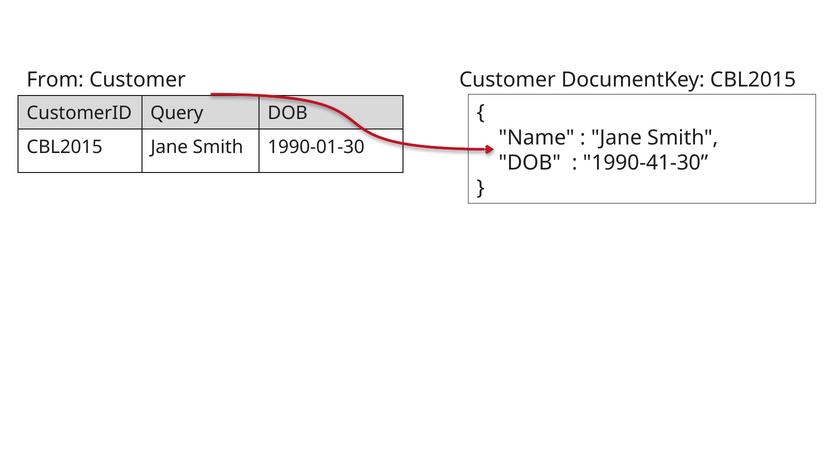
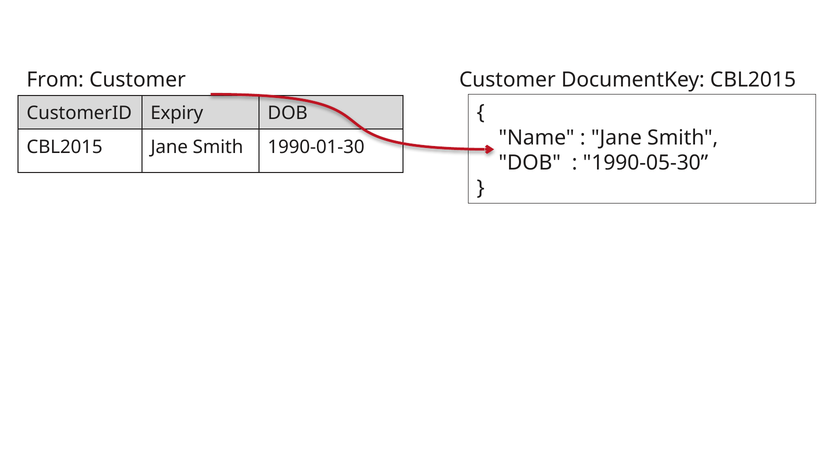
Query: Query -> Expiry
1990-41-30: 1990-41-30 -> 1990-05-30
